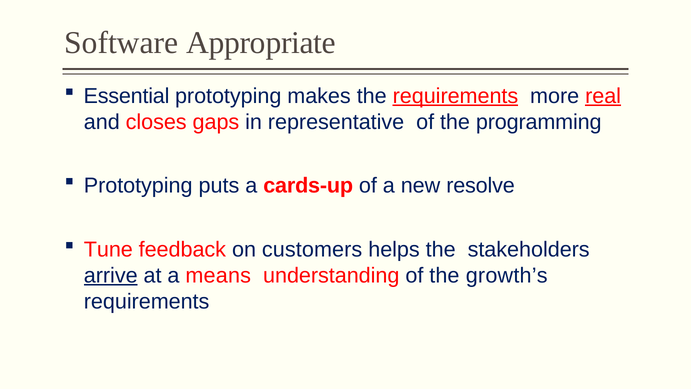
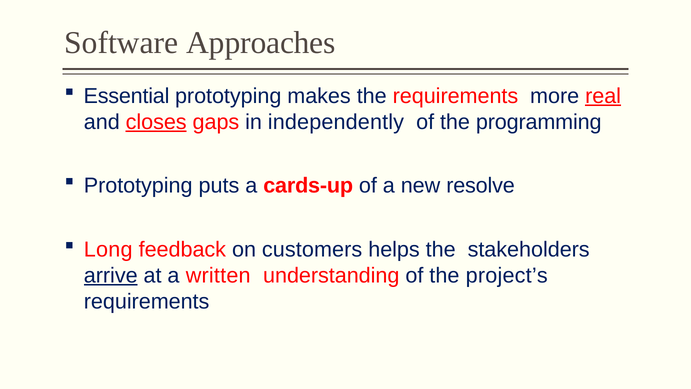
Appropriate: Appropriate -> Approaches
requirements at (455, 96) underline: present -> none
closes underline: none -> present
representative: representative -> independently
Tune: Tune -> Long
means: means -> written
growth’s: growth’s -> project’s
